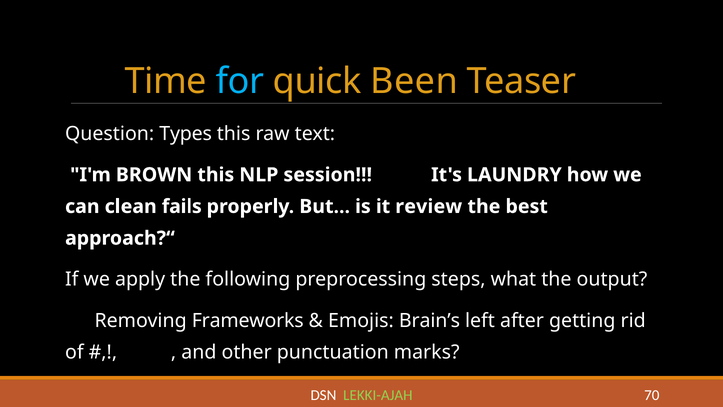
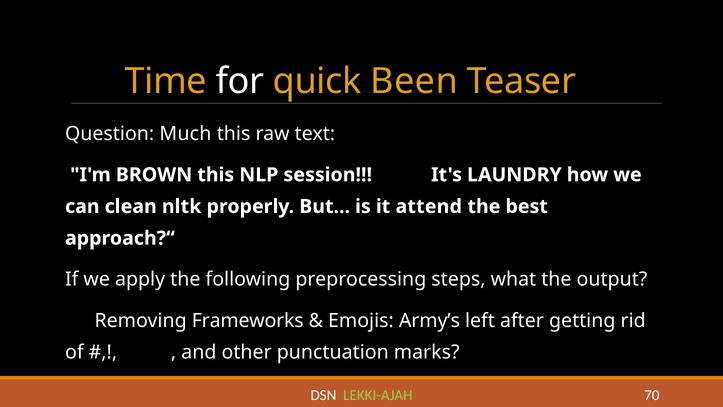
for colour: light blue -> white
Types: Types -> Much
fails: fails -> nltk
review: review -> attend
Brain’s: Brain’s -> Army’s
